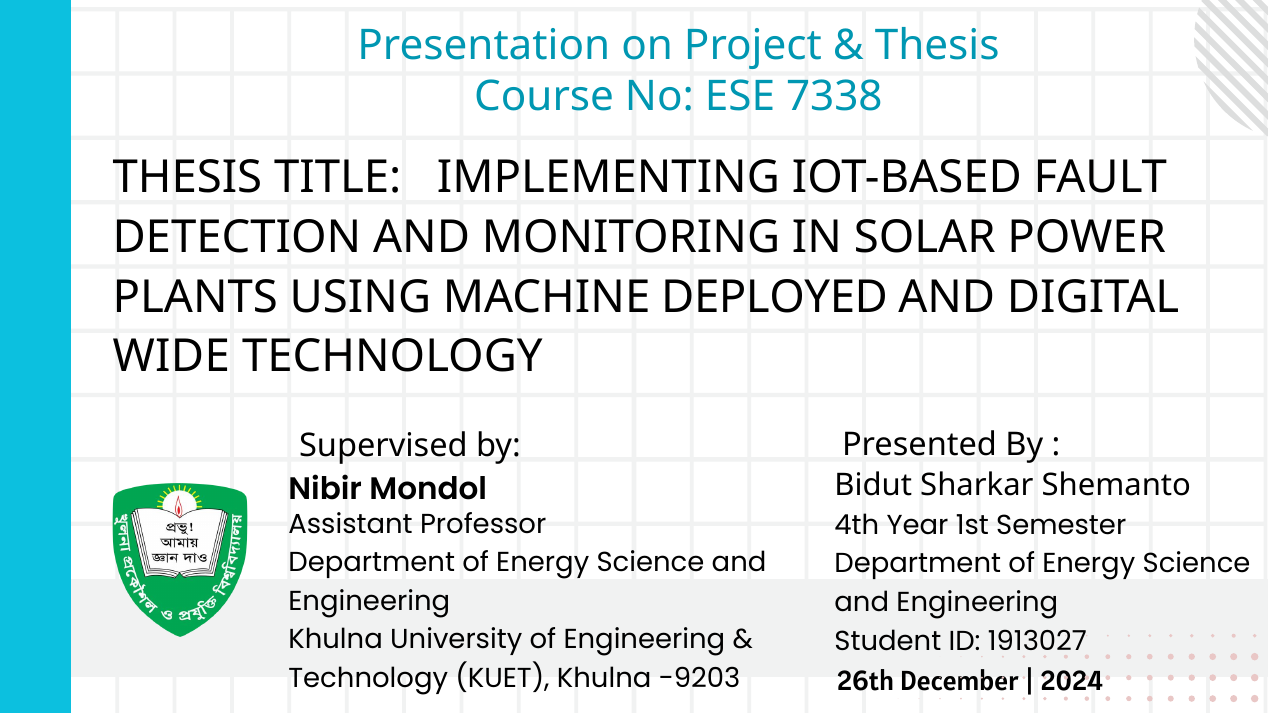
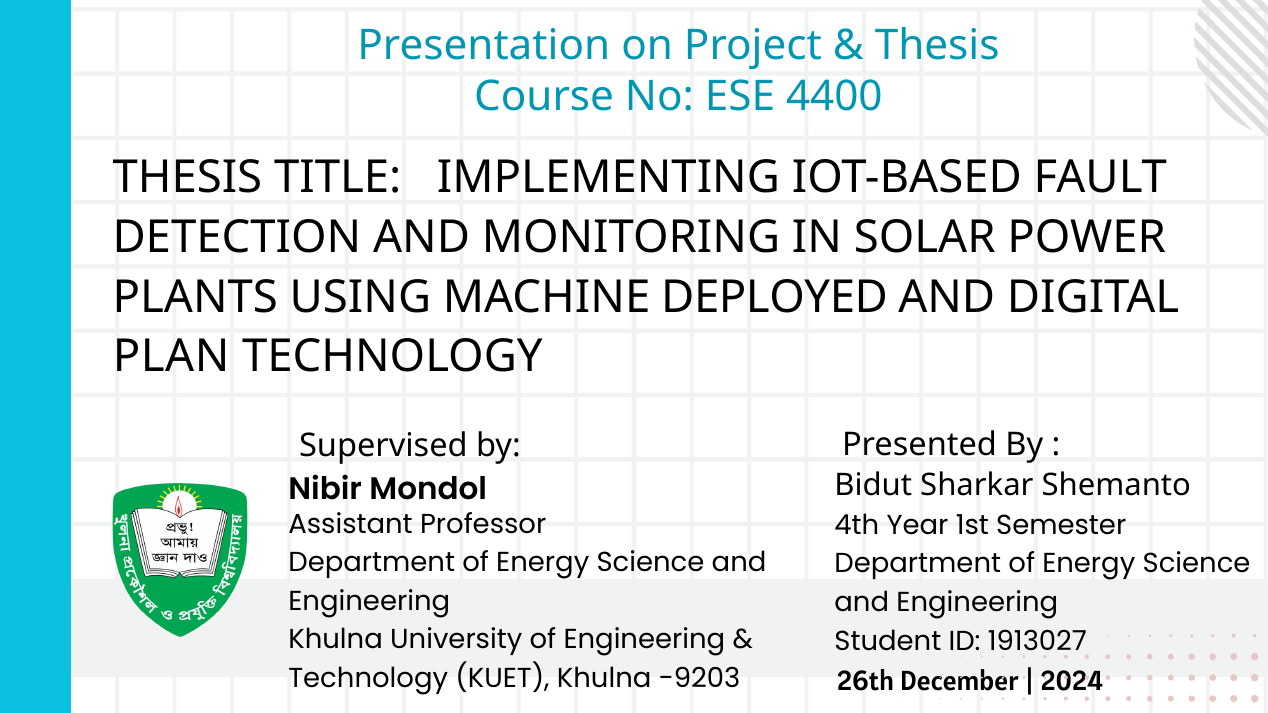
7338: 7338 -> 4400
WIDE: WIDE -> PLAN
